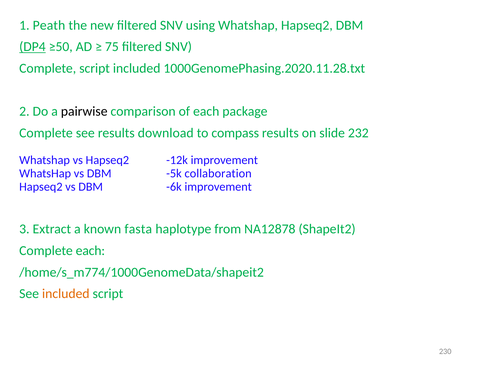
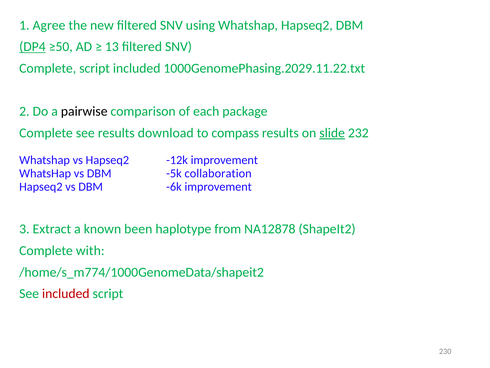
Peath: Peath -> Agree
75: 75 -> 13
1000GenomePhasing.2020.11.28.txt: 1000GenomePhasing.2020.11.28.txt -> 1000GenomePhasing.2029.11.22.txt
slide underline: none -> present
fasta: fasta -> been
Complete each: each -> with
included at (66, 293) colour: orange -> red
